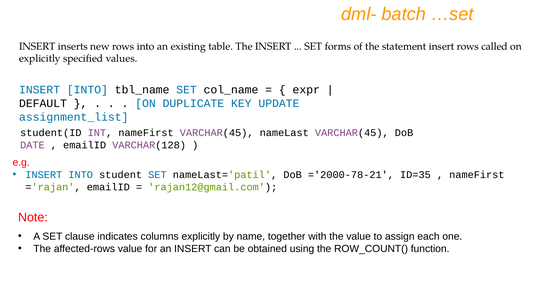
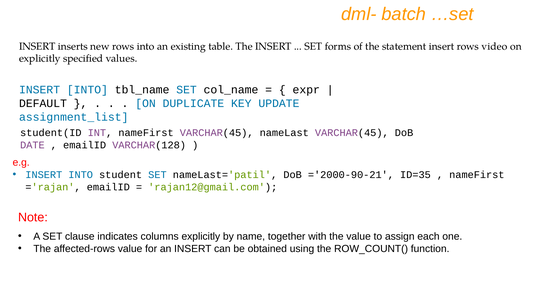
called: called -> video
='2000-78-21: ='2000-78-21 -> ='2000-90-21
